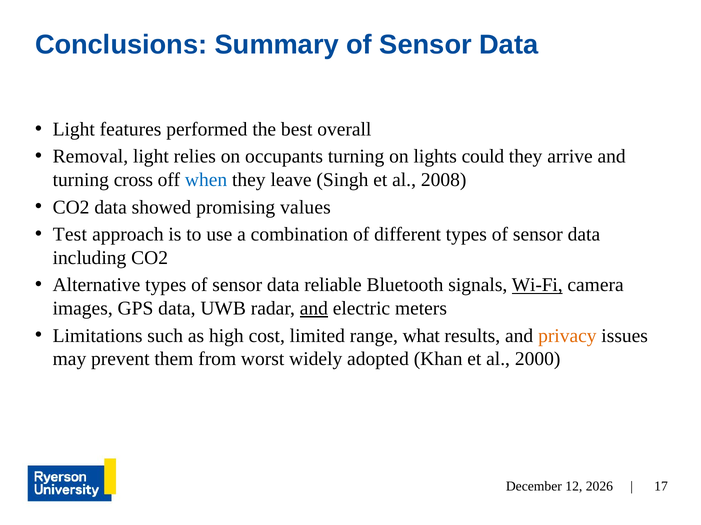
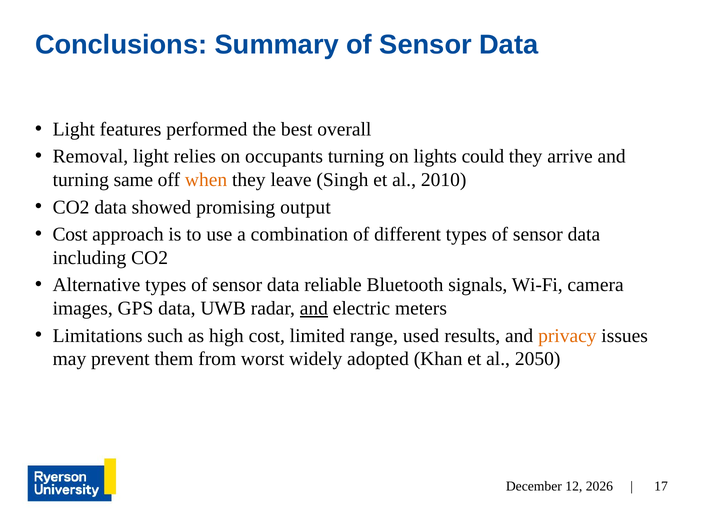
cross: cross -> same
when colour: blue -> orange
2008: 2008 -> 2010
values: values -> output
Test at (70, 235): Test -> Cost
Wi-Fi underline: present -> none
what: what -> used
2000: 2000 -> 2050
